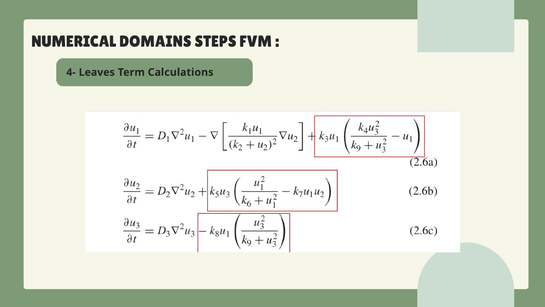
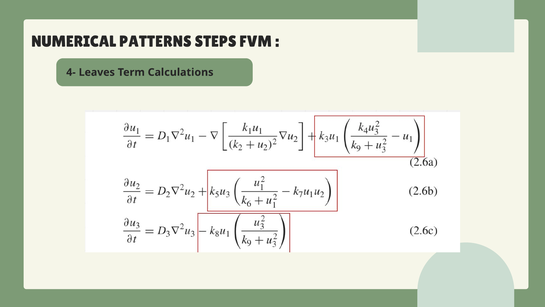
DOMAINS: DOMAINS -> PATTERNS
